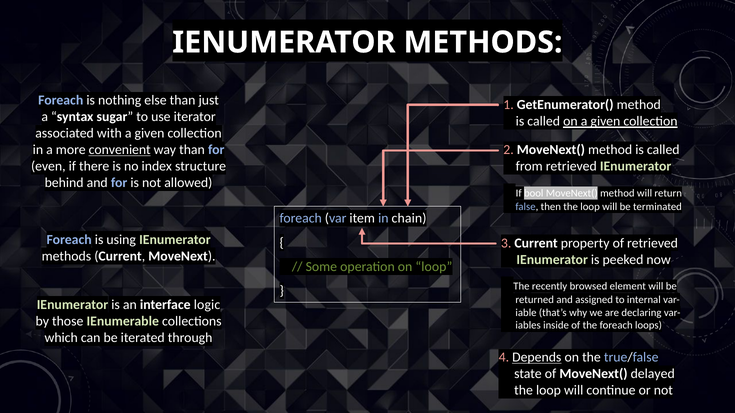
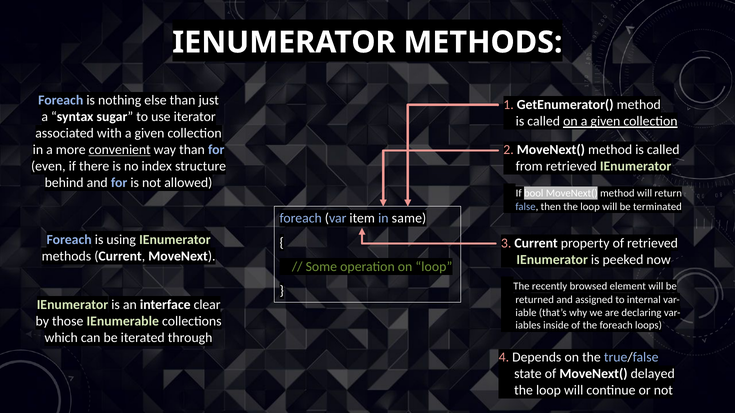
chain: chain -> same
logic: logic -> clear
Depends underline: present -> none
